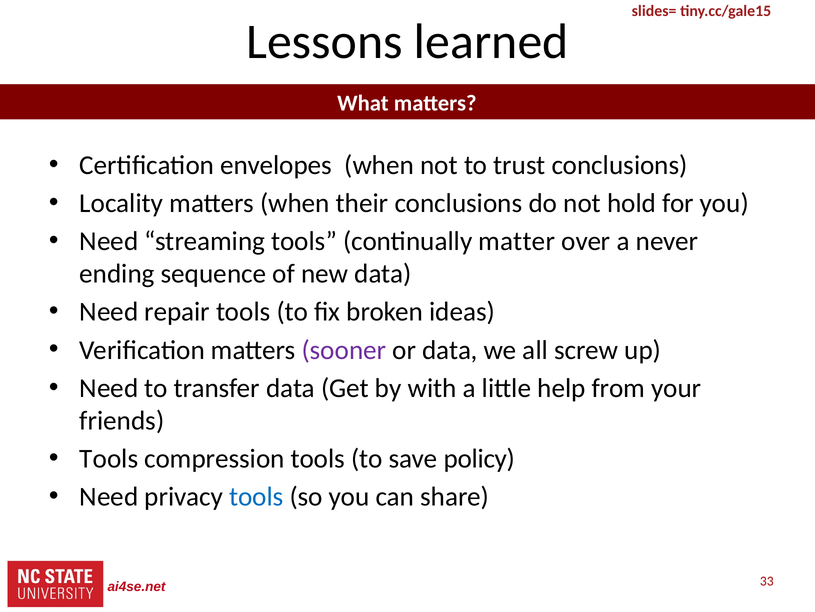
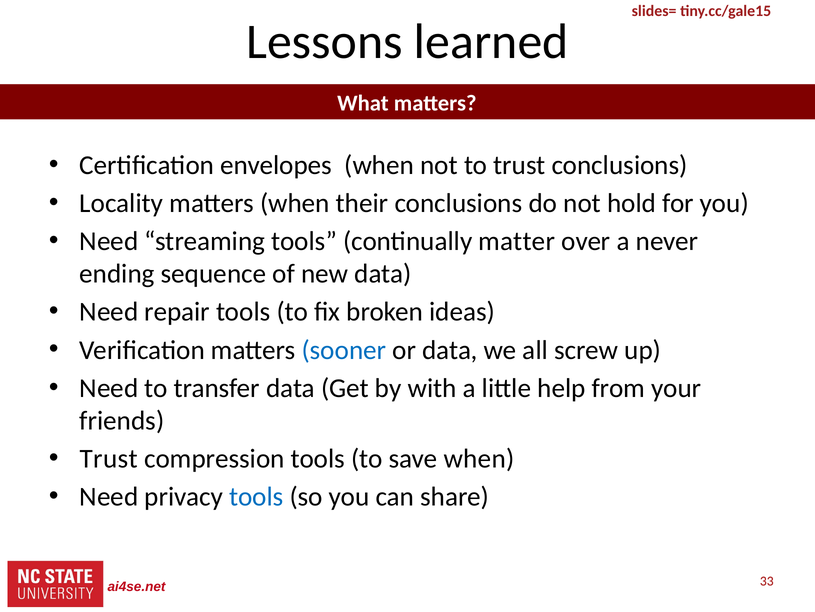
sooner colour: purple -> blue
Tools at (109, 458): Tools -> Trust
save policy: policy -> when
